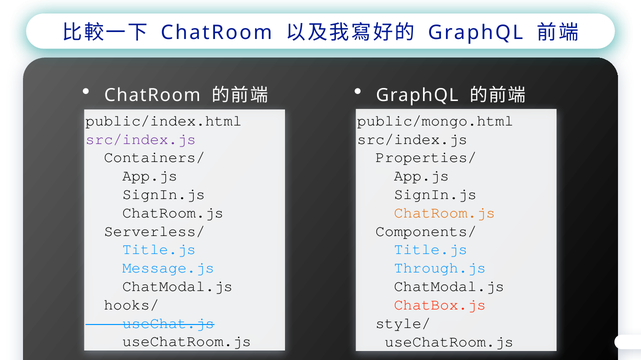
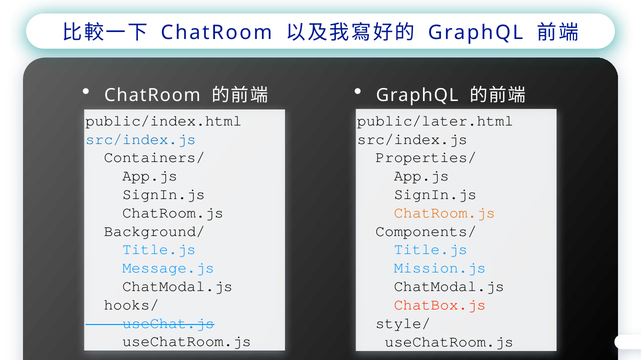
public/mongo.html: public/mongo.html -> public/later.html
src/index.js at (141, 139) colour: purple -> blue
Serverless/: Serverless/ -> Background/
Through.js: Through.js -> Mission.js
